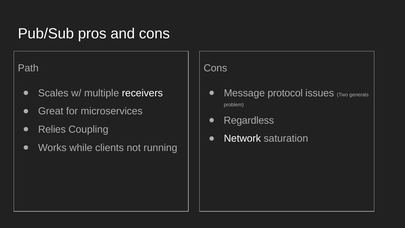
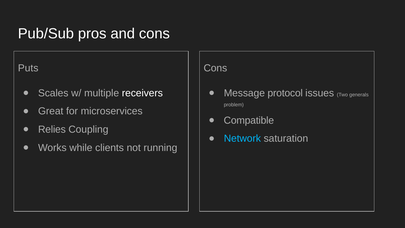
Path: Path -> Puts
Regardless: Regardless -> Compatible
Network colour: white -> light blue
